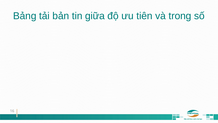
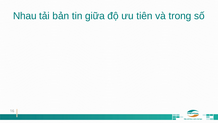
Bảng: Bảng -> Nhau
